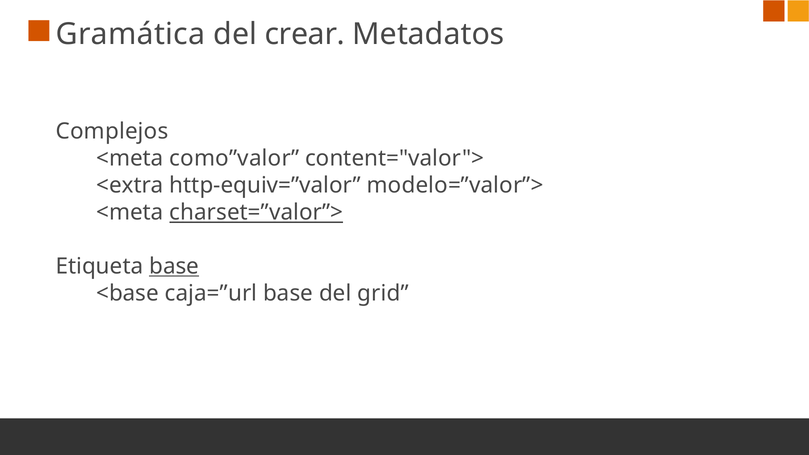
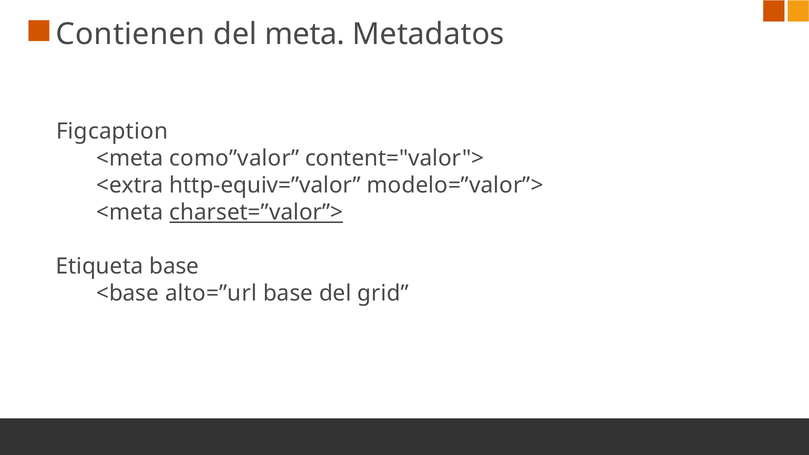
Gramática: Gramática -> Contienen
crear: crear -> meta
Complejos: Complejos -> Figcaption
base at (174, 266) underline: present -> none
caja=”url: caja=”url -> alto=”url
